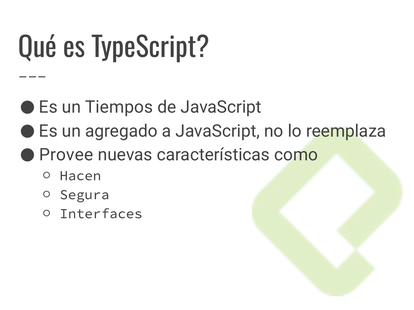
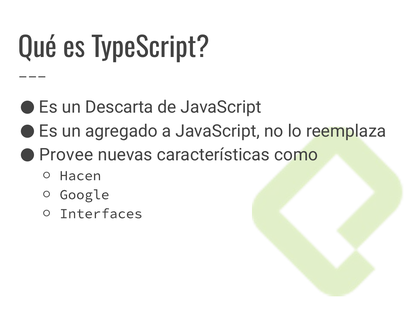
Tiempos: Tiempos -> Descarta
Segura: Segura -> Google
